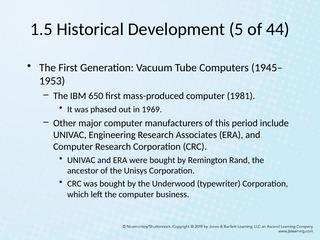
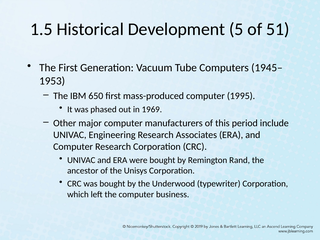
44: 44 -> 51
1981: 1981 -> 1995
